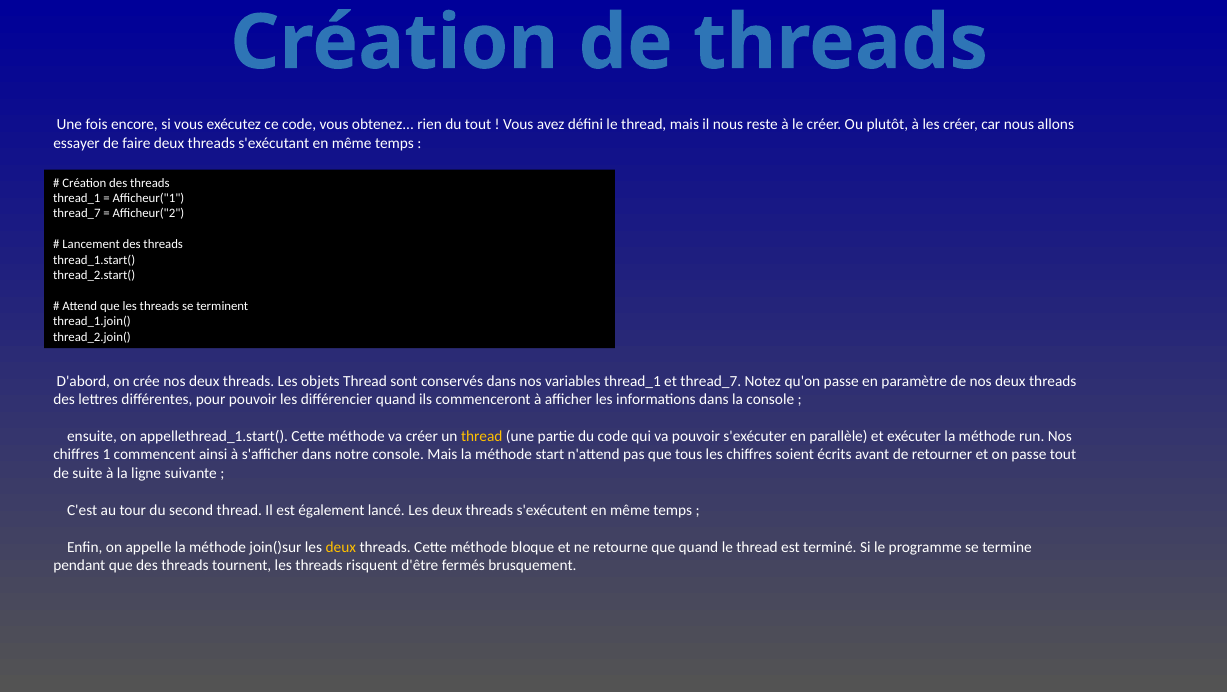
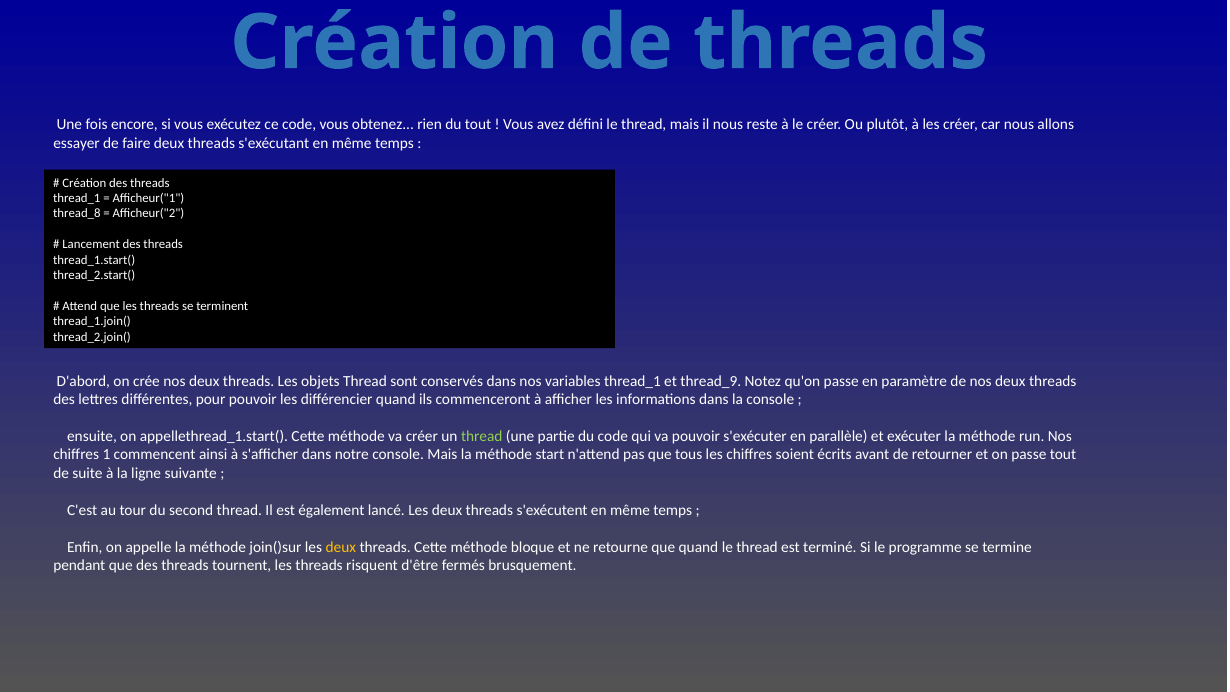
thread_7 at (77, 214): thread_7 -> thread_8
et thread_7: thread_7 -> thread_9
thread at (482, 436) colour: yellow -> light green
